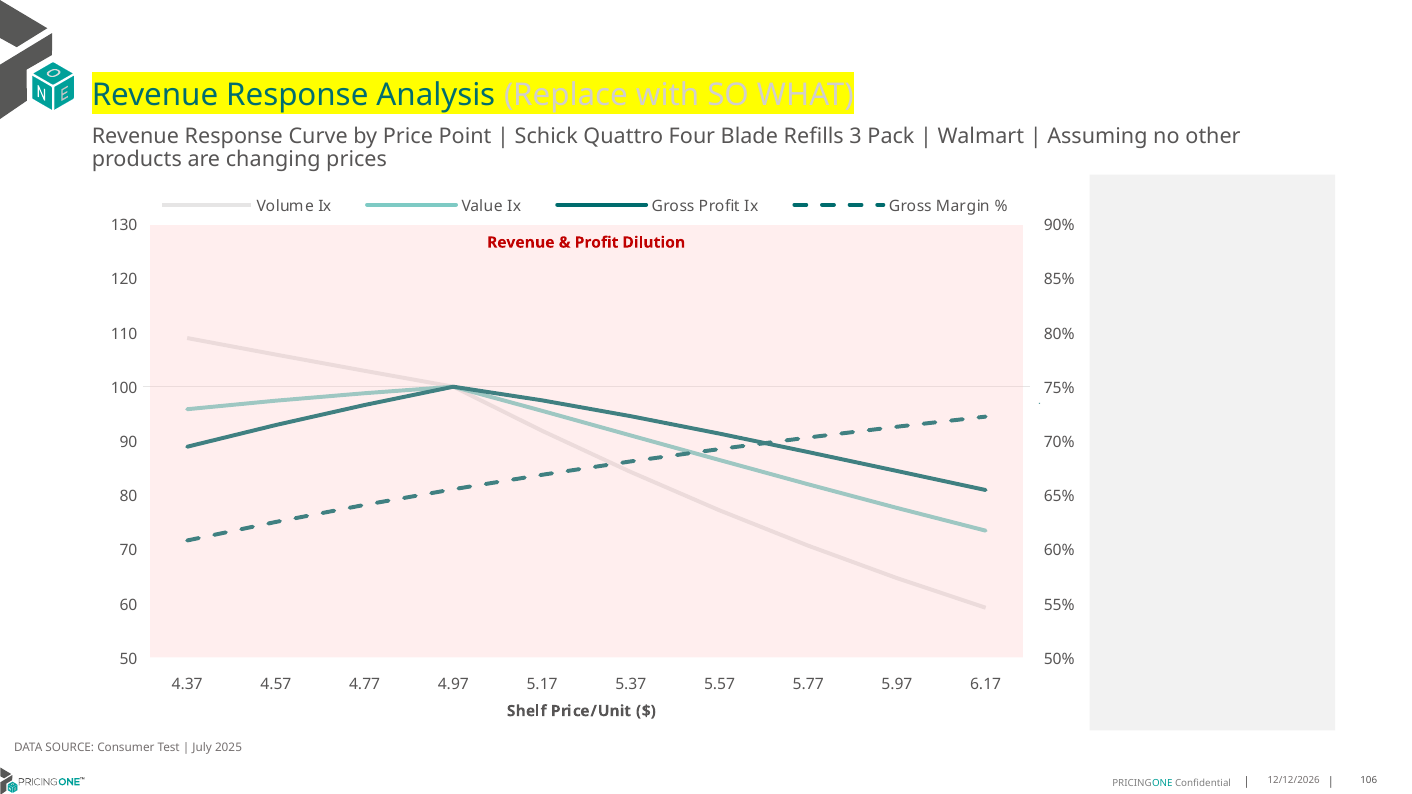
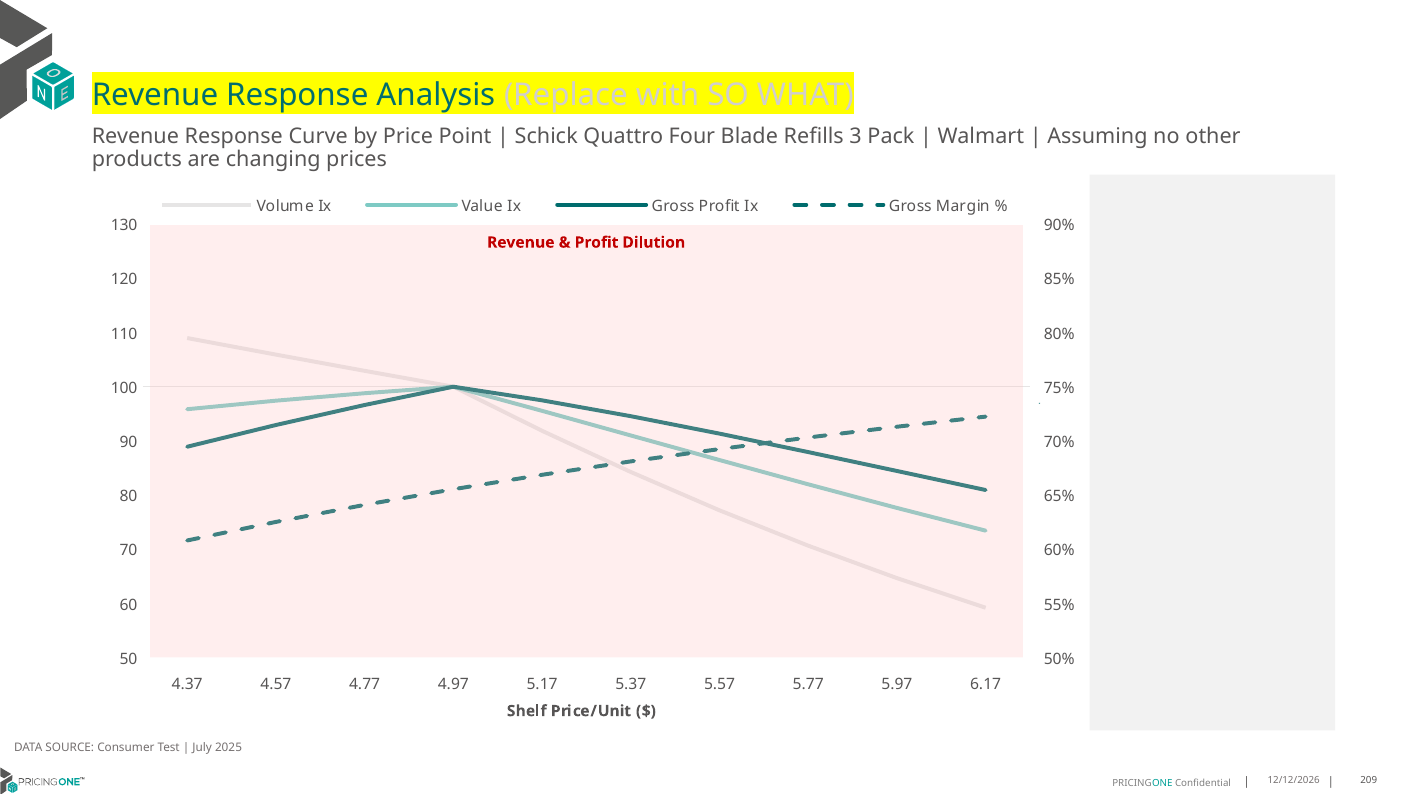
106: 106 -> 209
